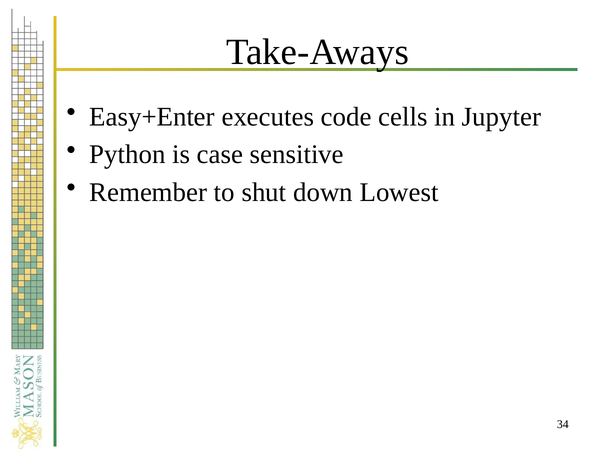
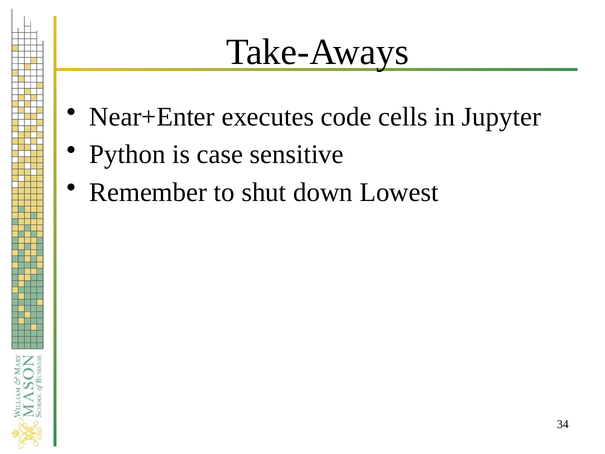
Easy+Enter: Easy+Enter -> Near+Enter
